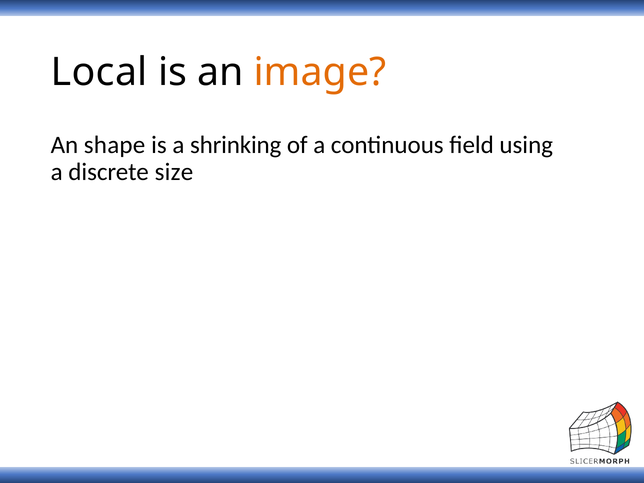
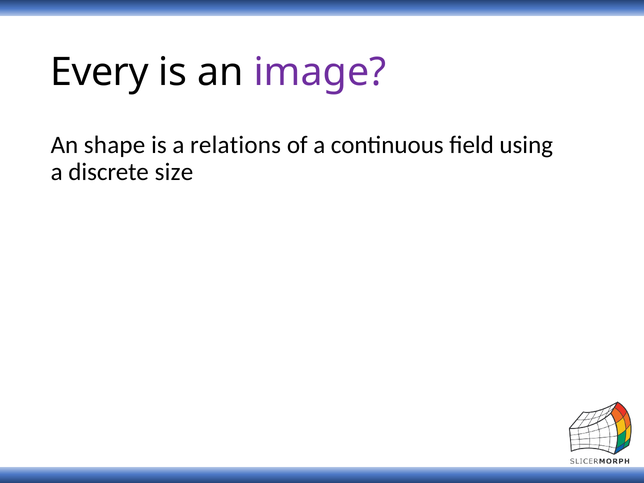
Local: Local -> Every
image colour: orange -> purple
shrinking: shrinking -> relations
